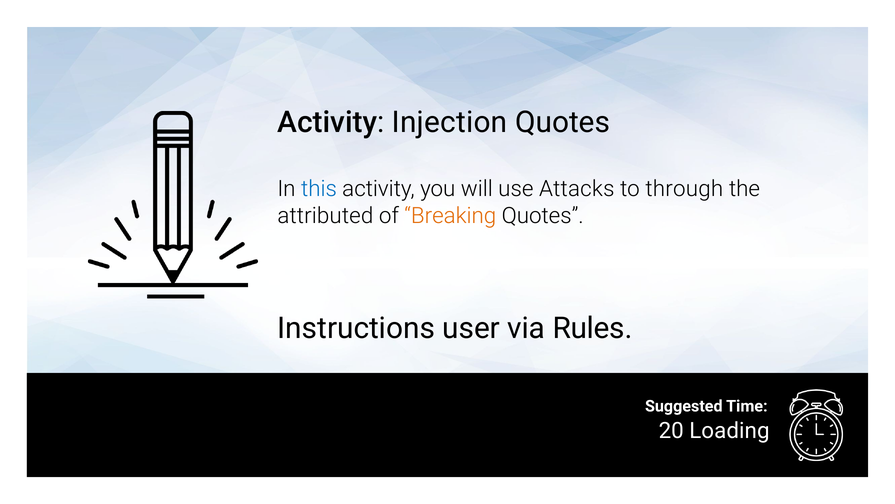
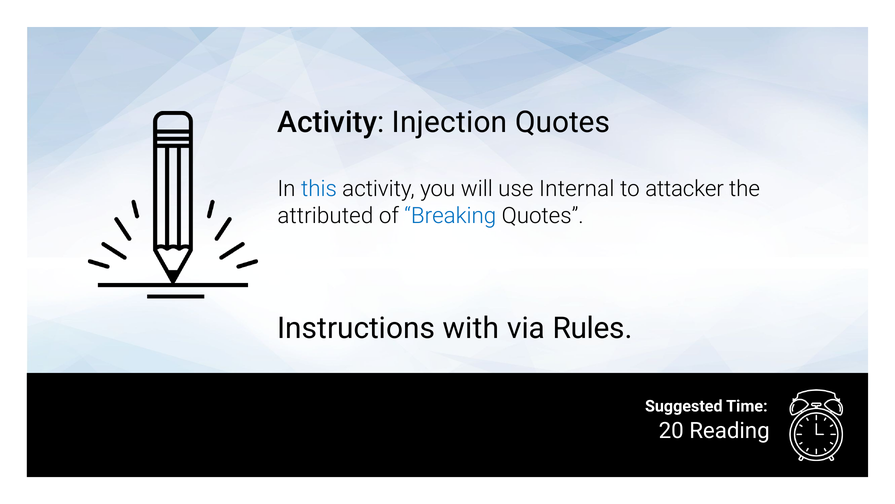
Attacks: Attacks -> Internal
through: through -> attacker
Breaking colour: orange -> blue
user: user -> with
Loading: Loading -> Reading
